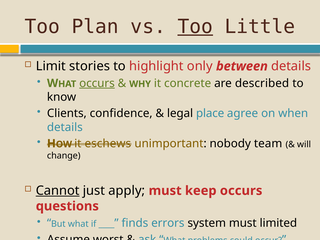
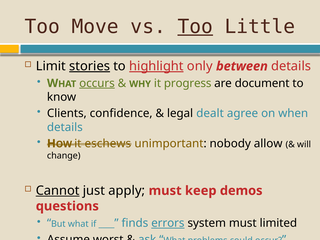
Plan: Plan -> Move
stories underline: none -> present
highlight underline: none -> present
concrete: concrete -> progress
described: described -> document
place: place -> dealt
team: team -> allow
keep occurs: occurs -> demos
errors underline: none -> present
